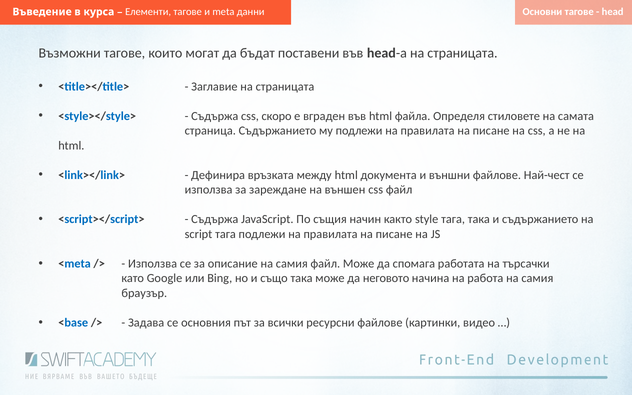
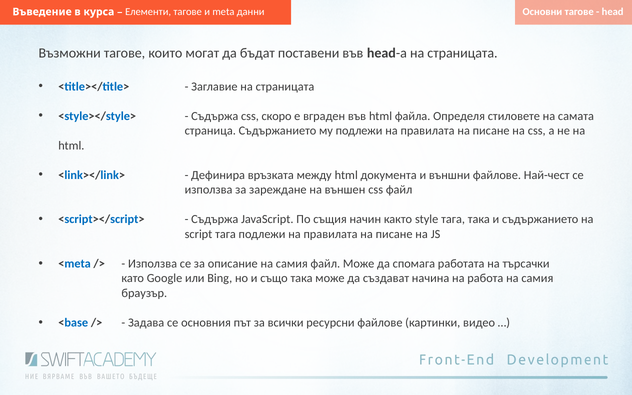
неговото: неговото -> създават
